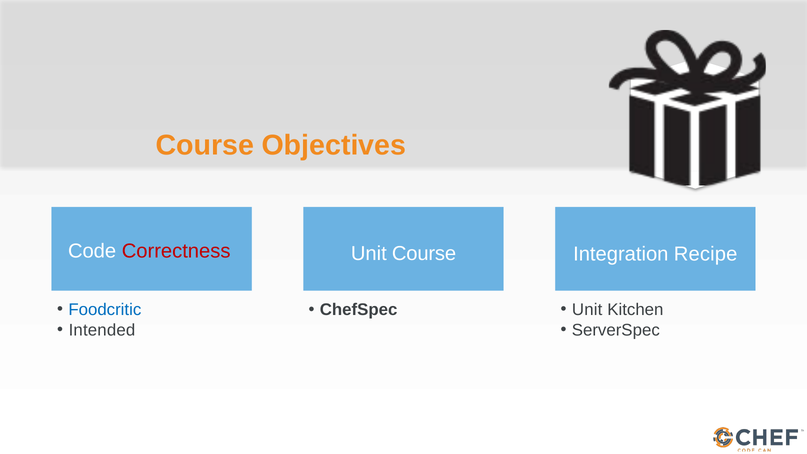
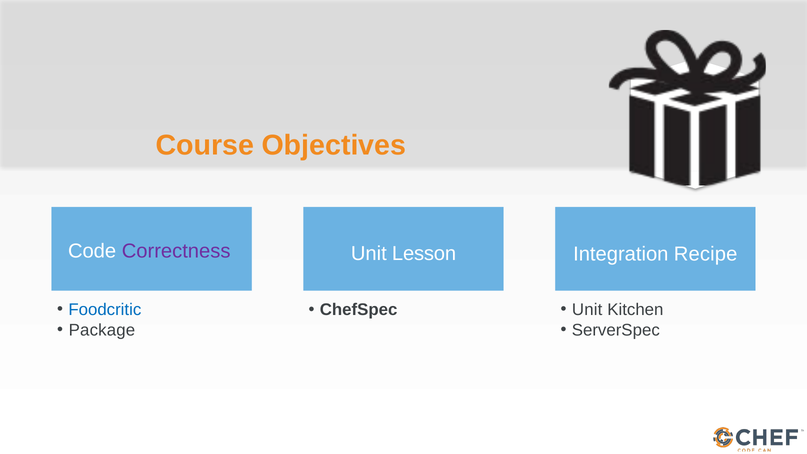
Correctness colour: red -> purple
Unit Course: Course -> Lesson
Intended: Intended -> Package
